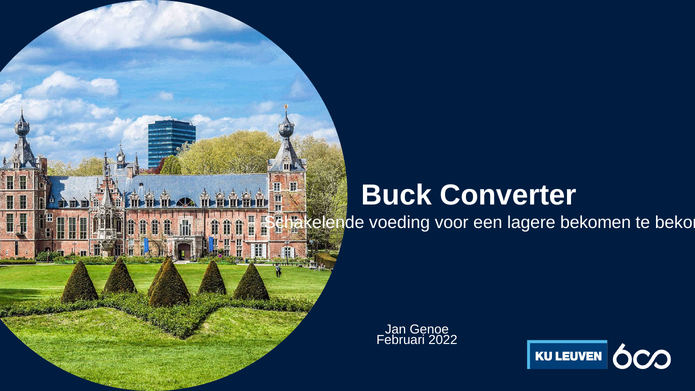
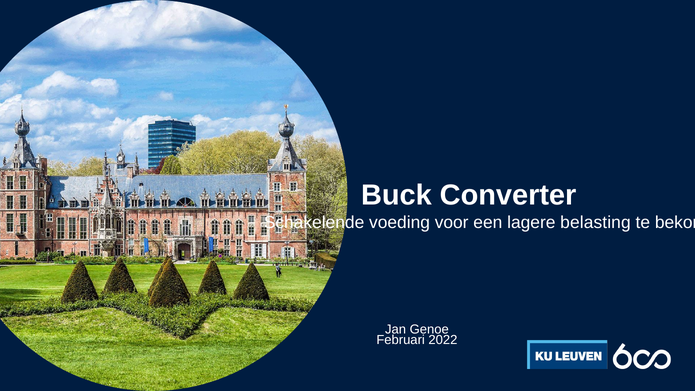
lagere bekomen: bekomen -> belasting
